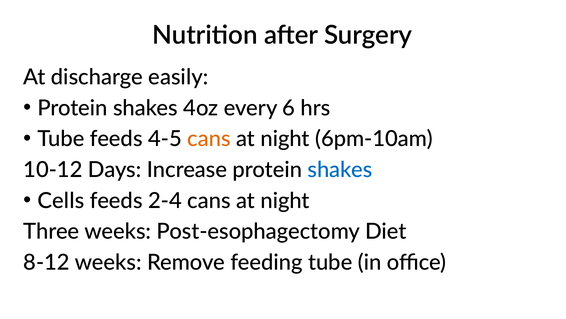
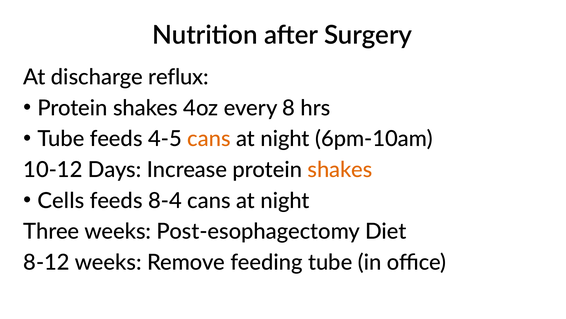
easily: easily -> reflux
6: 6 -> 8
shakes at (340, 170) colour: blue -> orange
2-4: 2-4 -> 8-4
